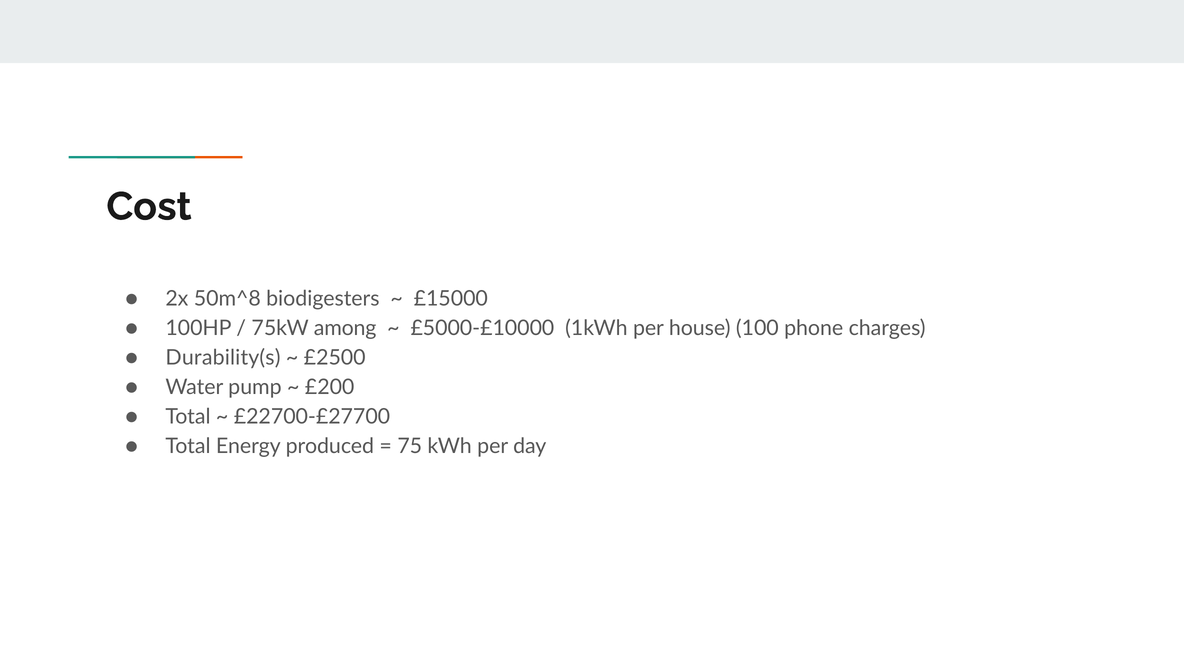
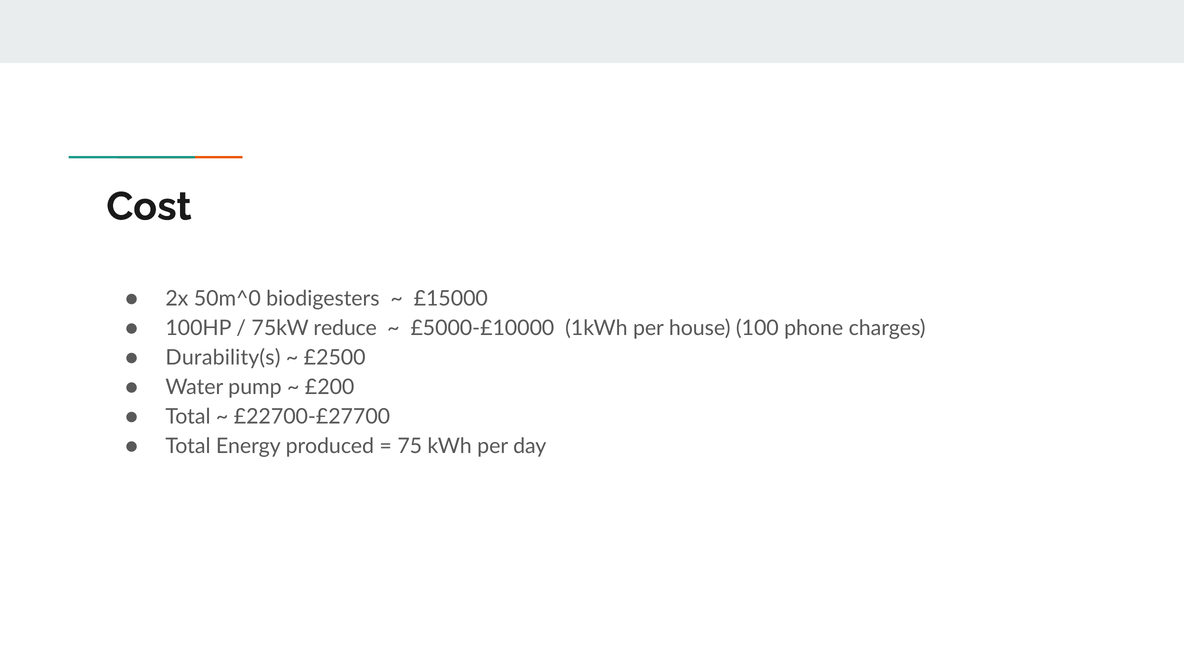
50m^8: 50m^8 -> 50m^0
among: among -> reduce
